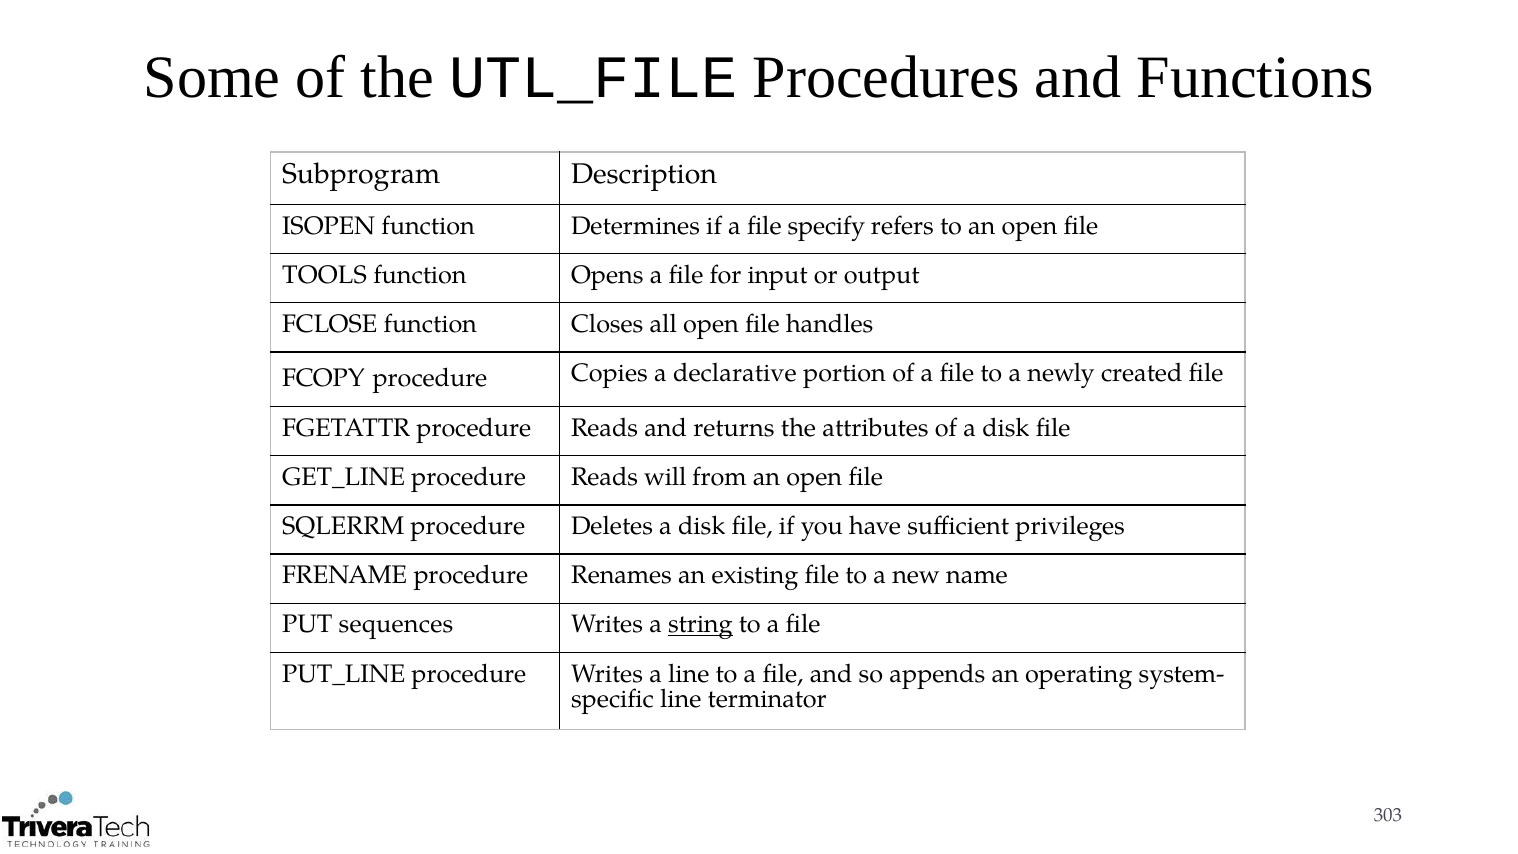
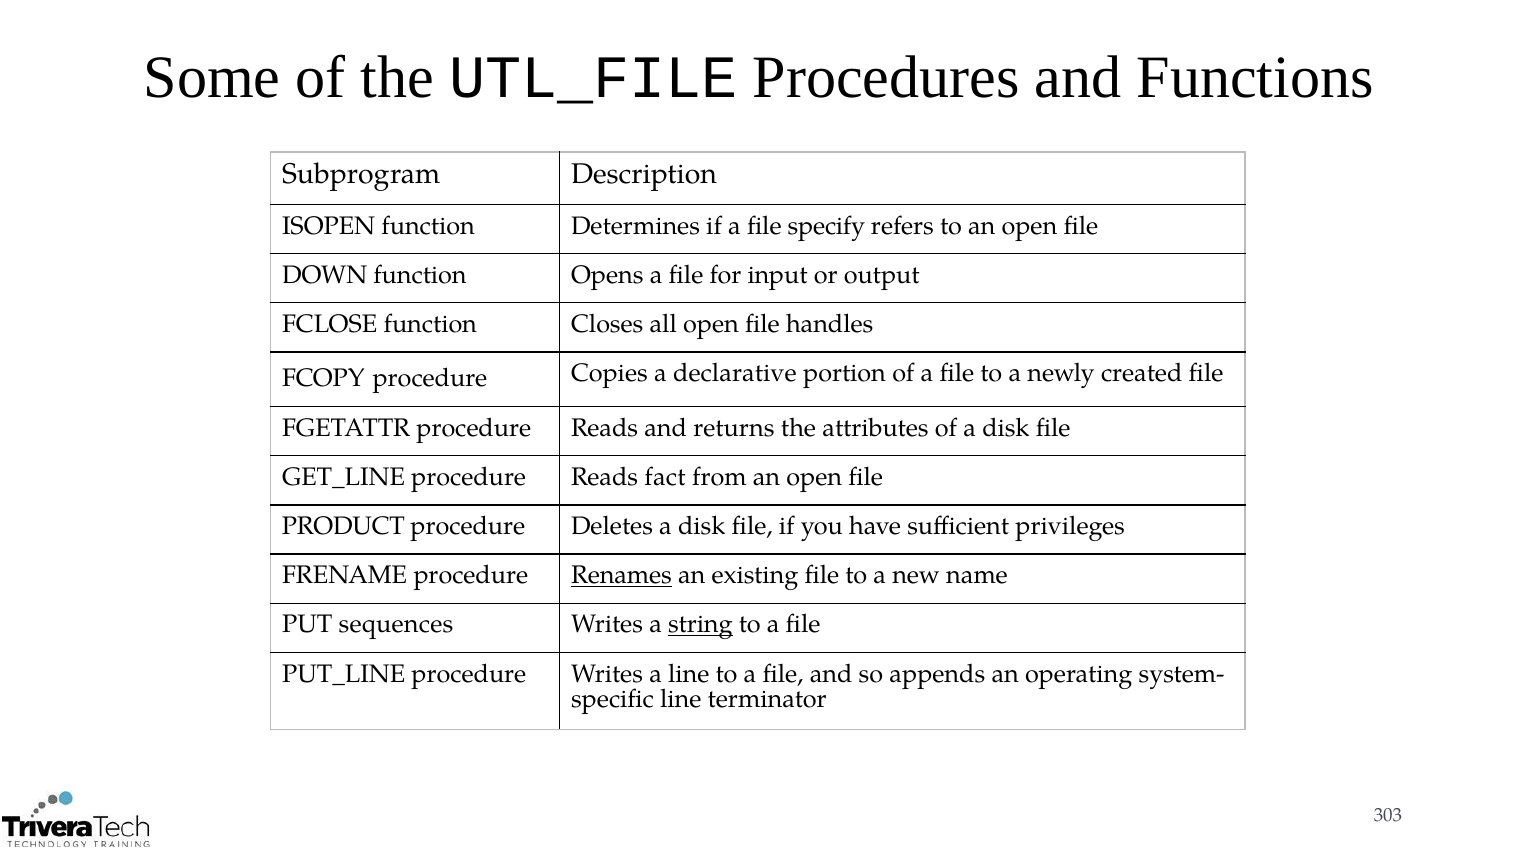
TOOLS: TOOLS -> DOWN
will: will -> fact
SQLERRM: SQLERRM -> PRODUCT
Renames underline: none -> present
